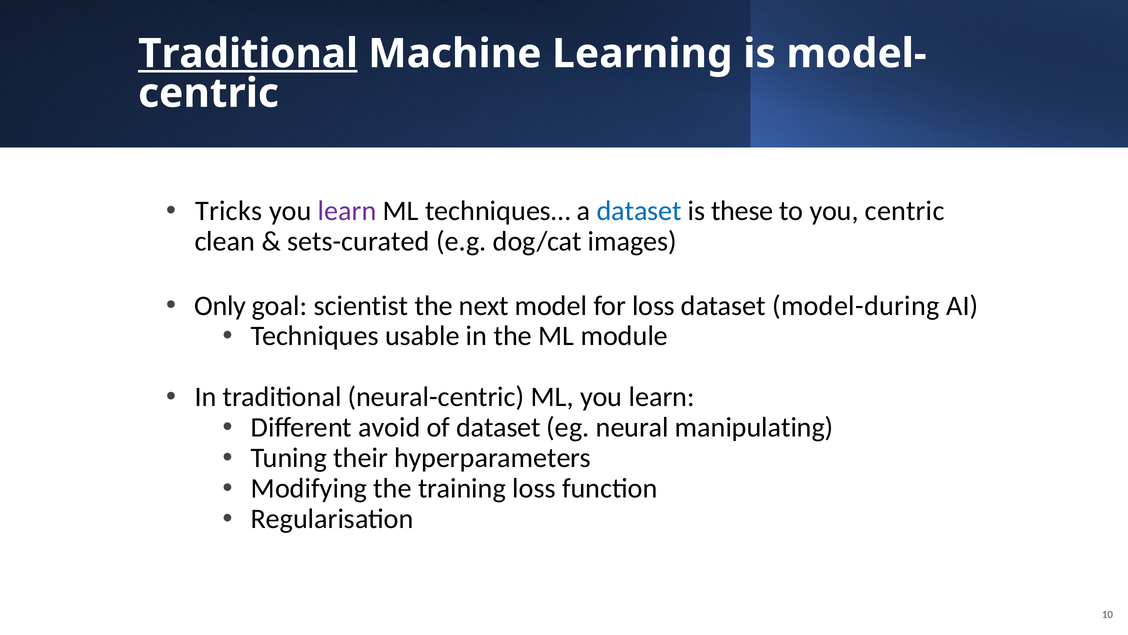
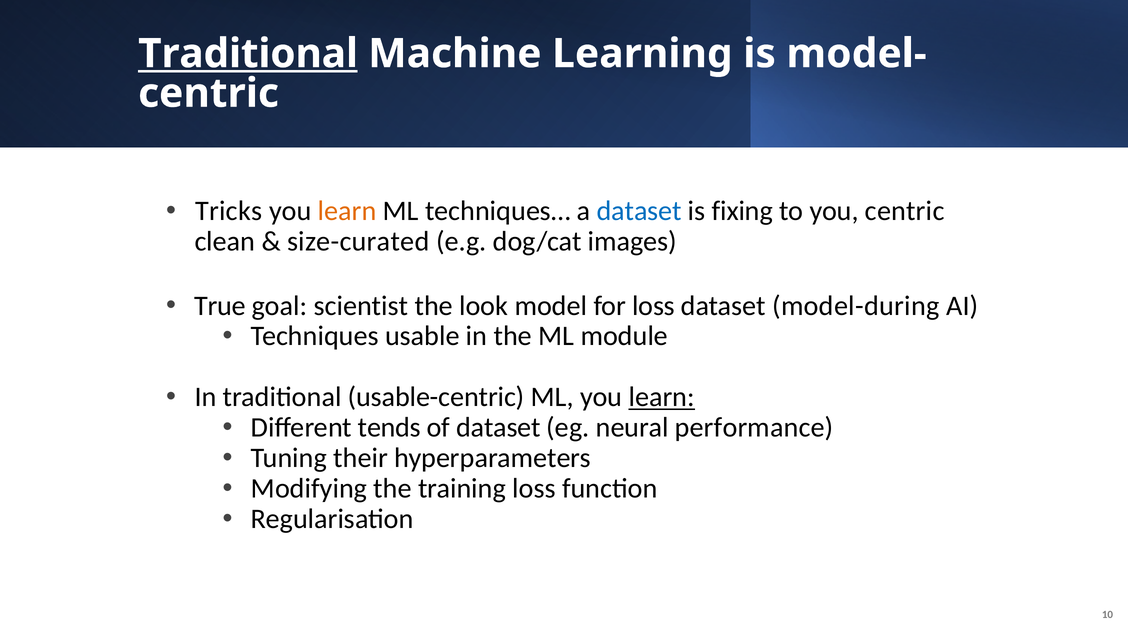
learn at (347, 211) colour: purple -> orange
these: these -> fixing
sets-curated: sets-curated -> size-curated
Only: Only -> True
next: next -> look
neural-centric: neural-centric -> usable-centric
learn at (662, 397) underline: none -> present
avoid: avoid -> tends
manipulating: manipulating -> performance
